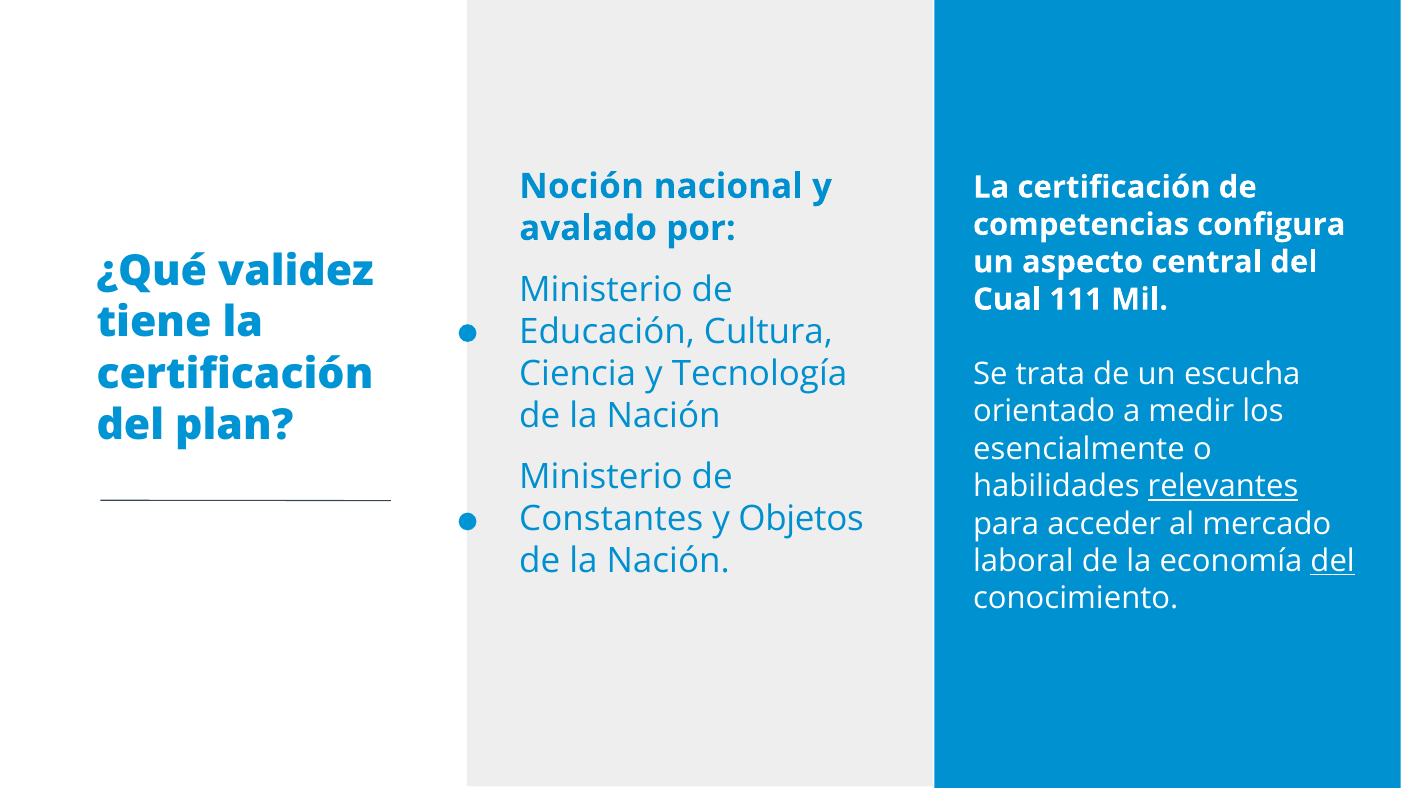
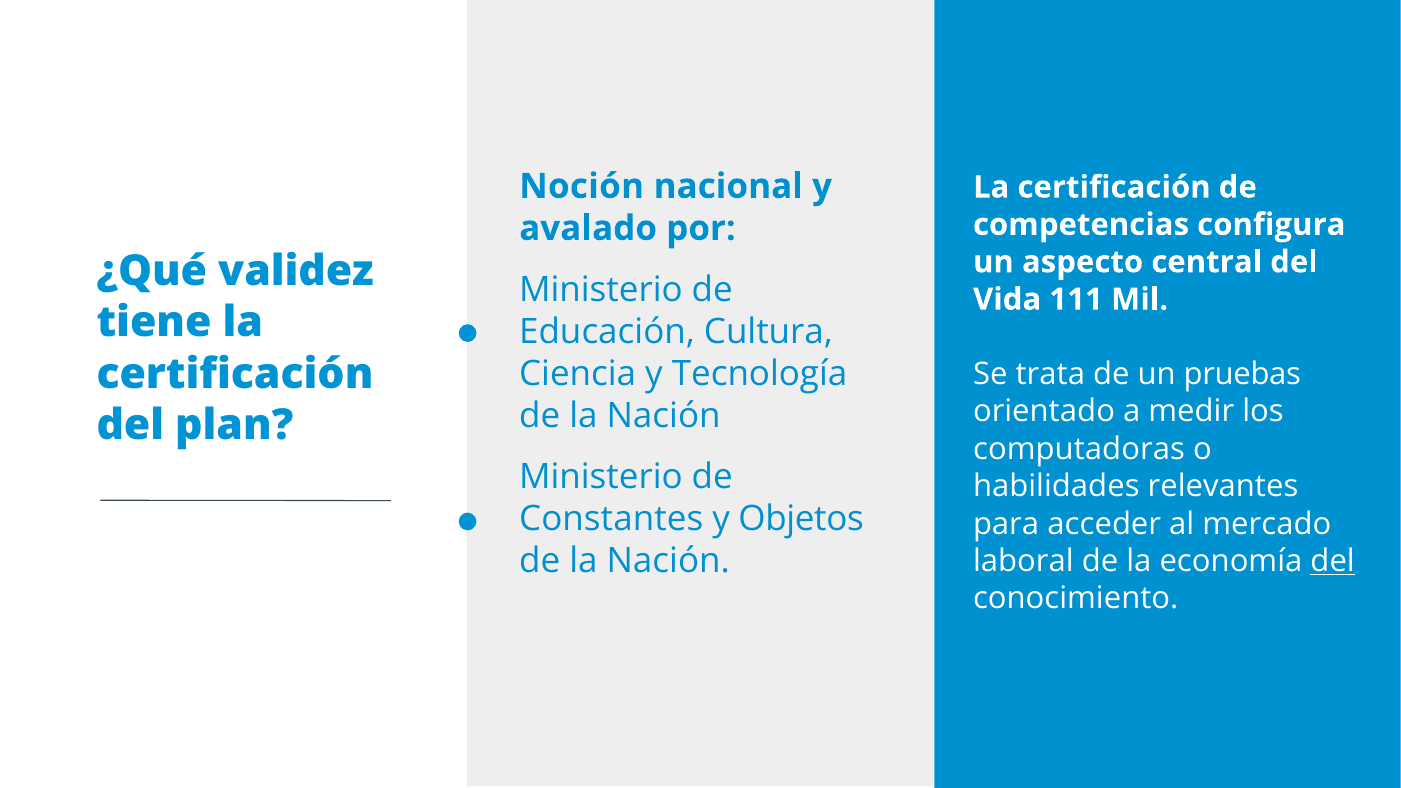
Cual: Cual -> Vida
escucha: escucha -> pruebas
esencialmente: esencialmente -> computadoras
relevantes underline: present -> none
